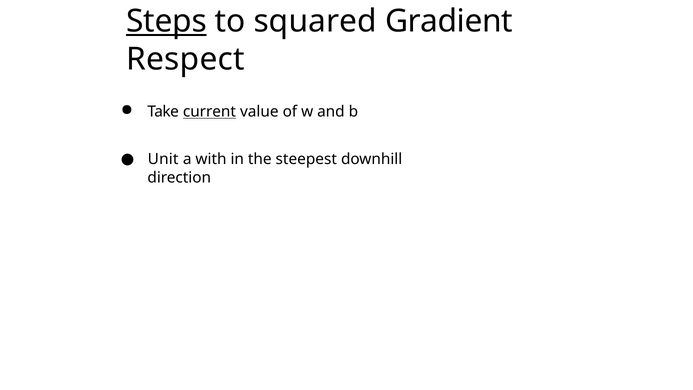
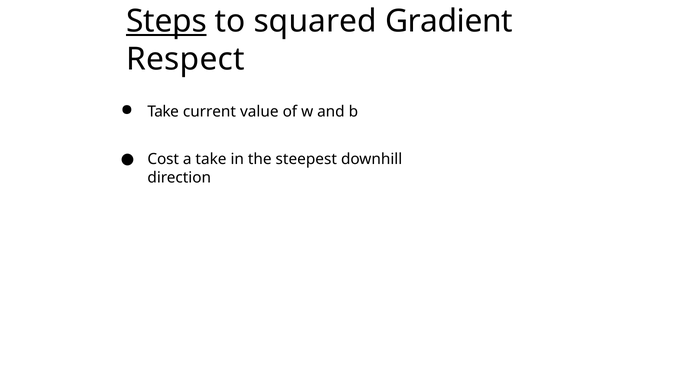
current underline: present -> none
Unit: Unit -> Cost
a with: with -> take
